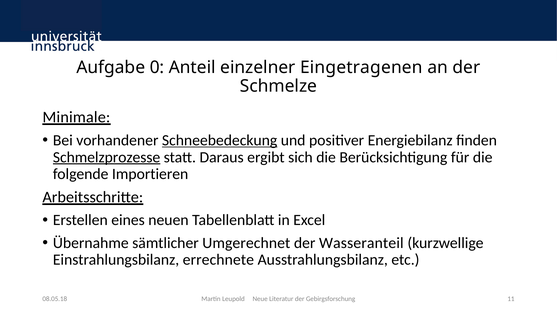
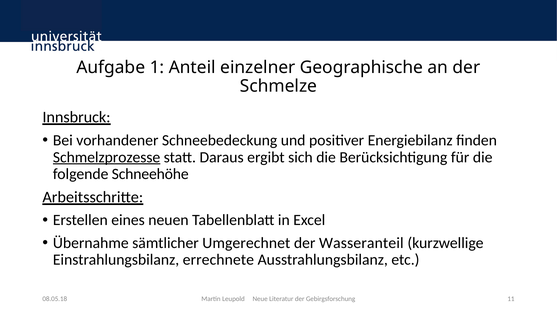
0: 0 -> 1
Eingetragenen: Eingetragenen -> Geographische
Minimale: Minimale -> Innsbruck
Schneebedeckung underline: present -> none
Importieren: Importieren -> Schneehöhe
